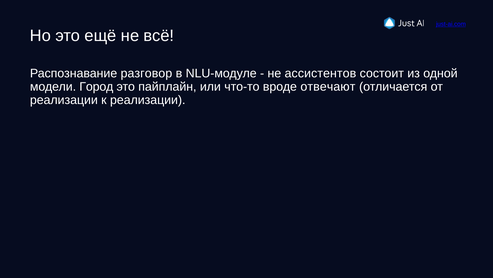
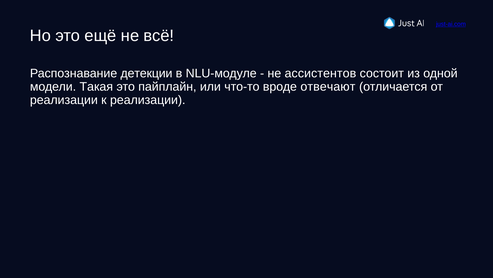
разговор: разговор -> детекции
Город: Город -> Такая
